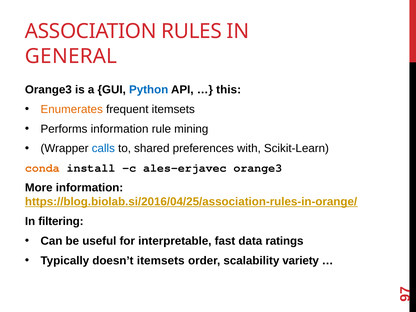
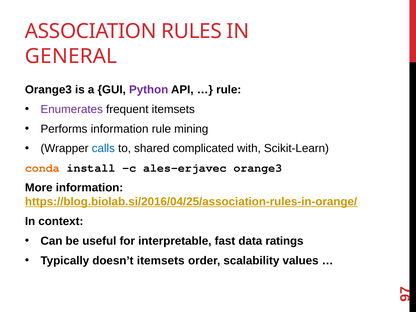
Python colour: blue -> purple
this at (229, 90): this -> rule
Enumerates colour: orange -> purple
preferences: preferences -> complicated
filtering: filtering -> context
variety: variety -> values
